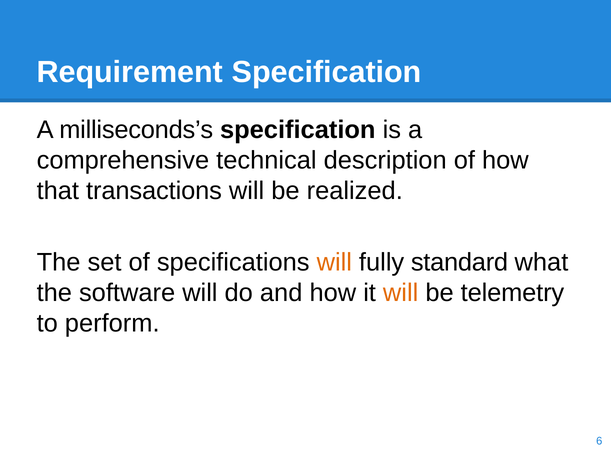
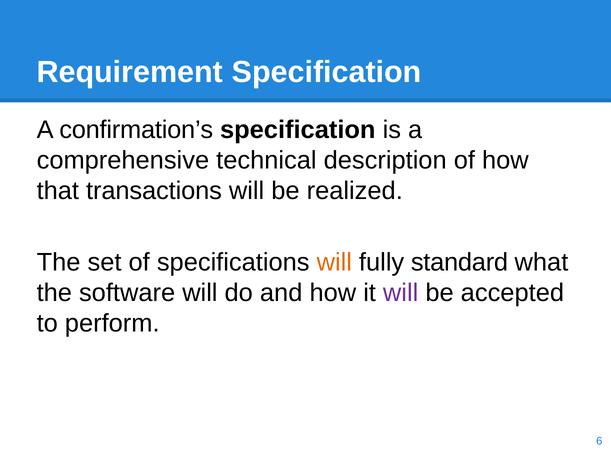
milliseconds’s: milliseconds’s -> confirmation’s
will at (401, 293) colour: orange -> purple
telemetry: telemetry -> accepted
